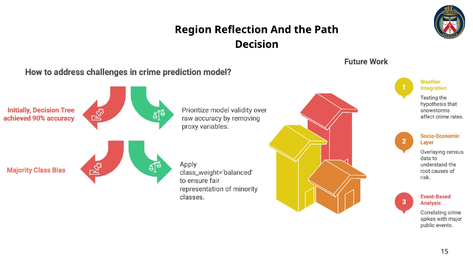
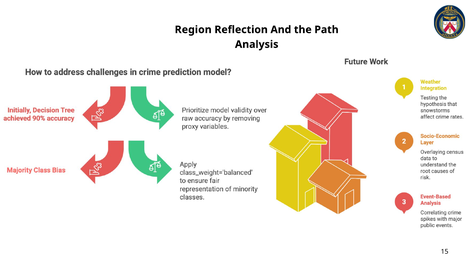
Decision: Decision -> Analysis
